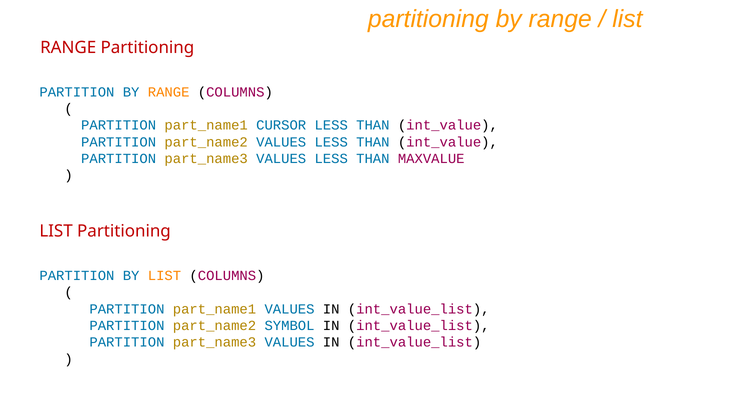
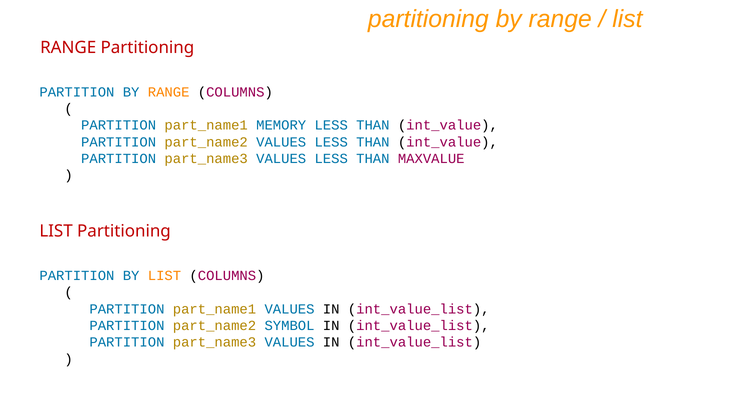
CURSOR: CURSOR -> MEMORY
